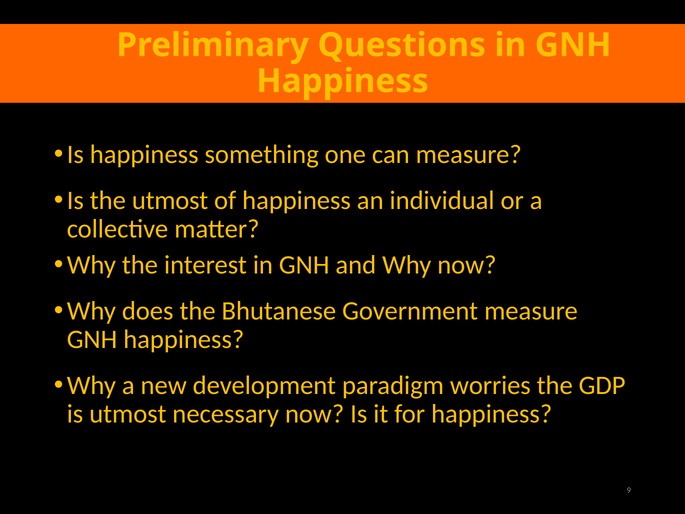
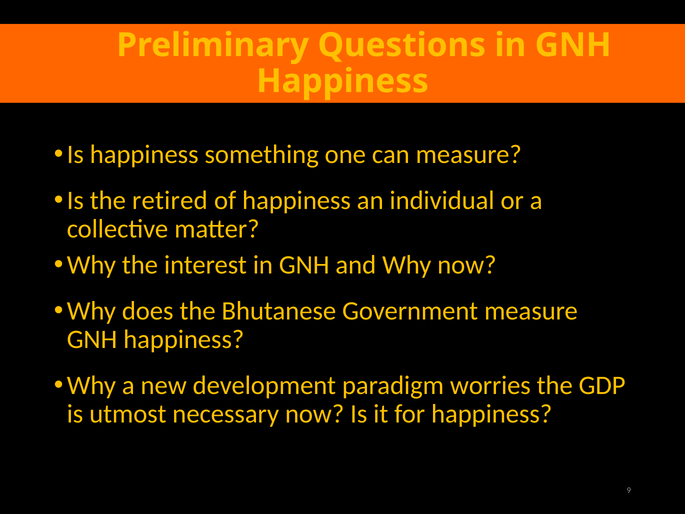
the utmost: utmost -> retired
